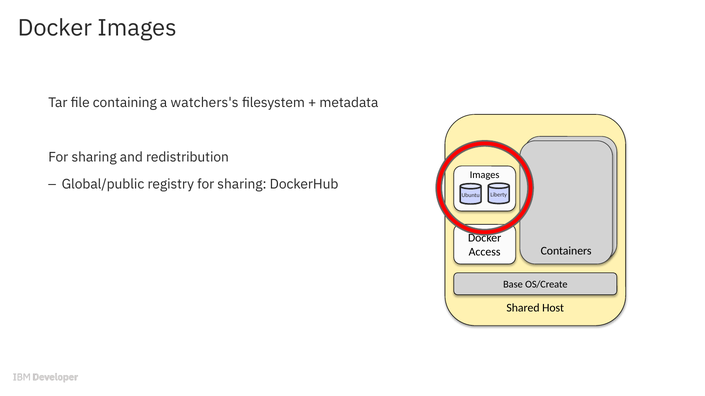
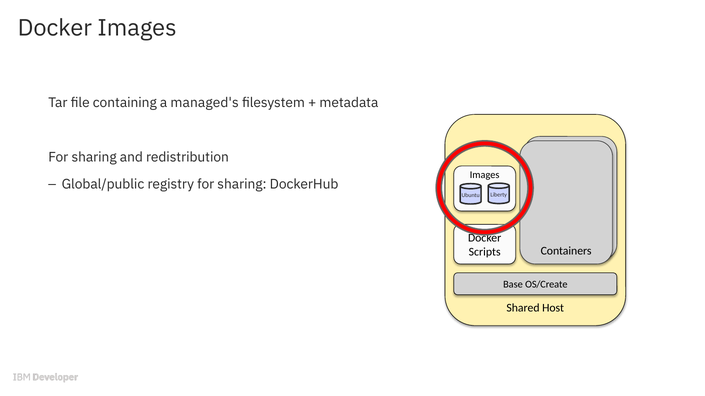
watchers's: watchers's -> managed's
Access: Access -> Scripts
